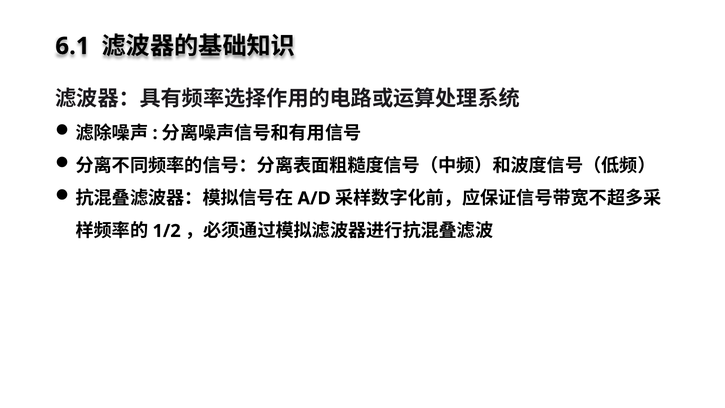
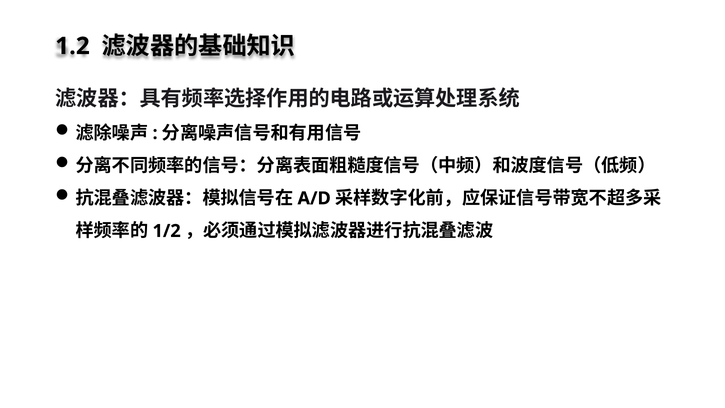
6.1: 6.1 -> 1.2
